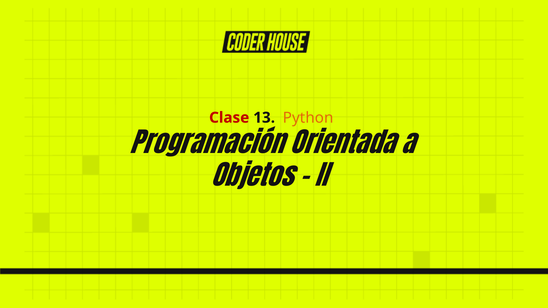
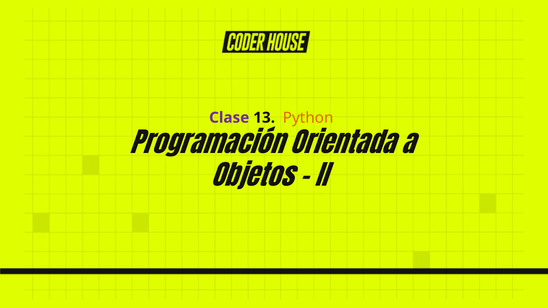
Clase colour: red -> purple
